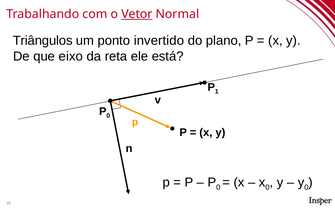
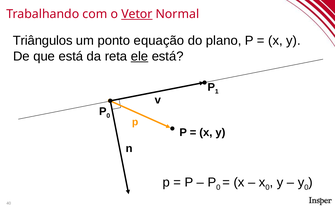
invertido: invertido -> equação
que eixo: eixo -> está
ele underline: none -> present
